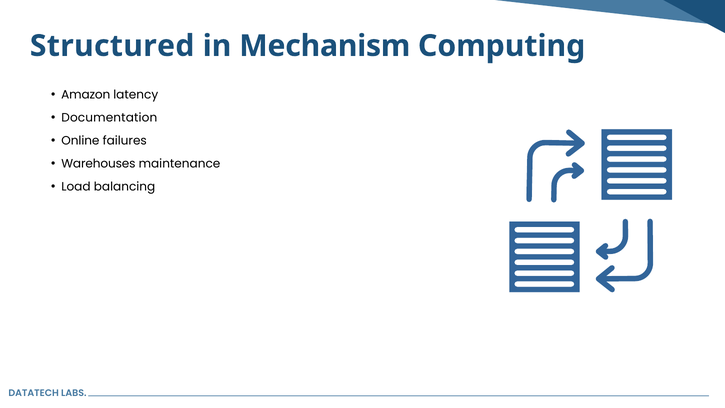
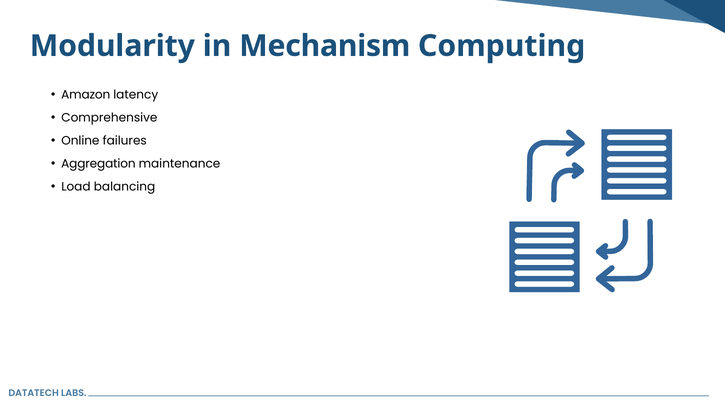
Structured: Structured -> Modularity
Documentation: Documentation -> Comprehensive
Warehouses: Warehouses -> Aggregation
